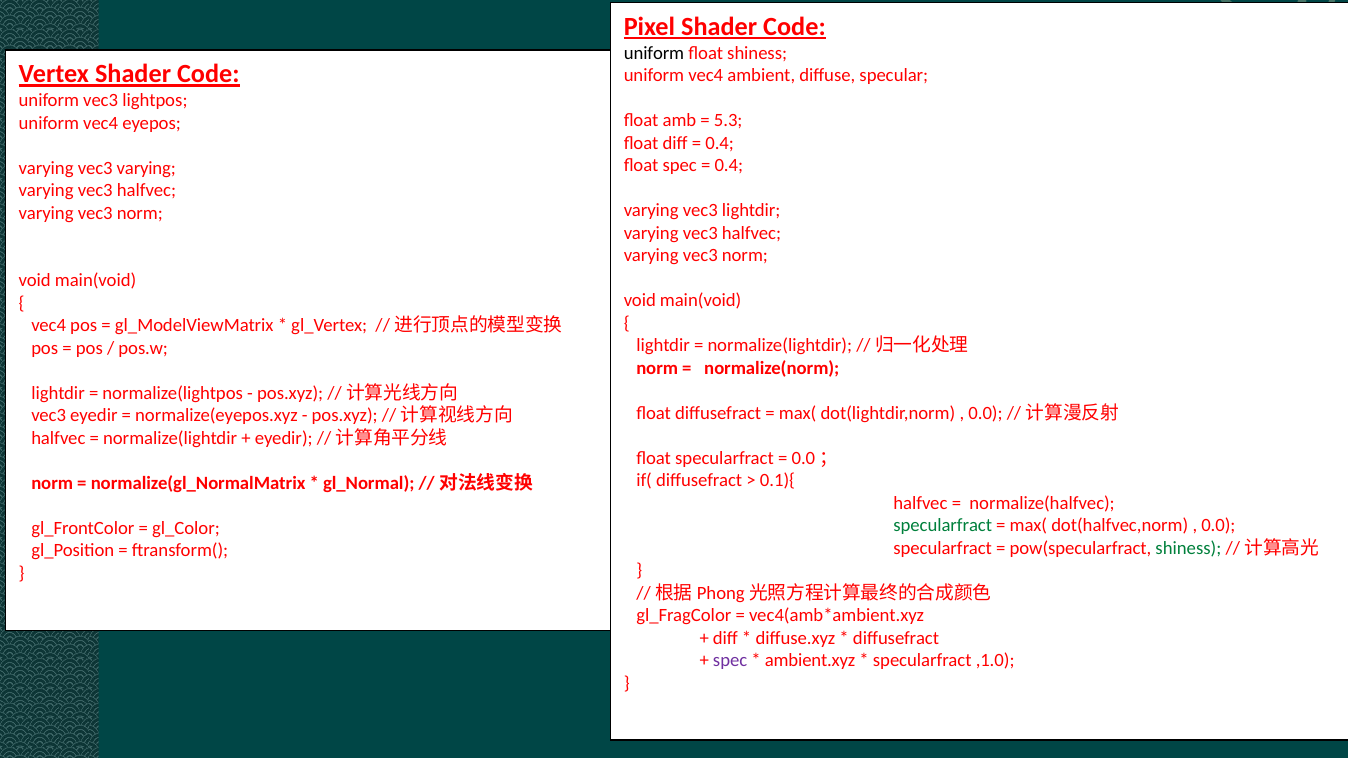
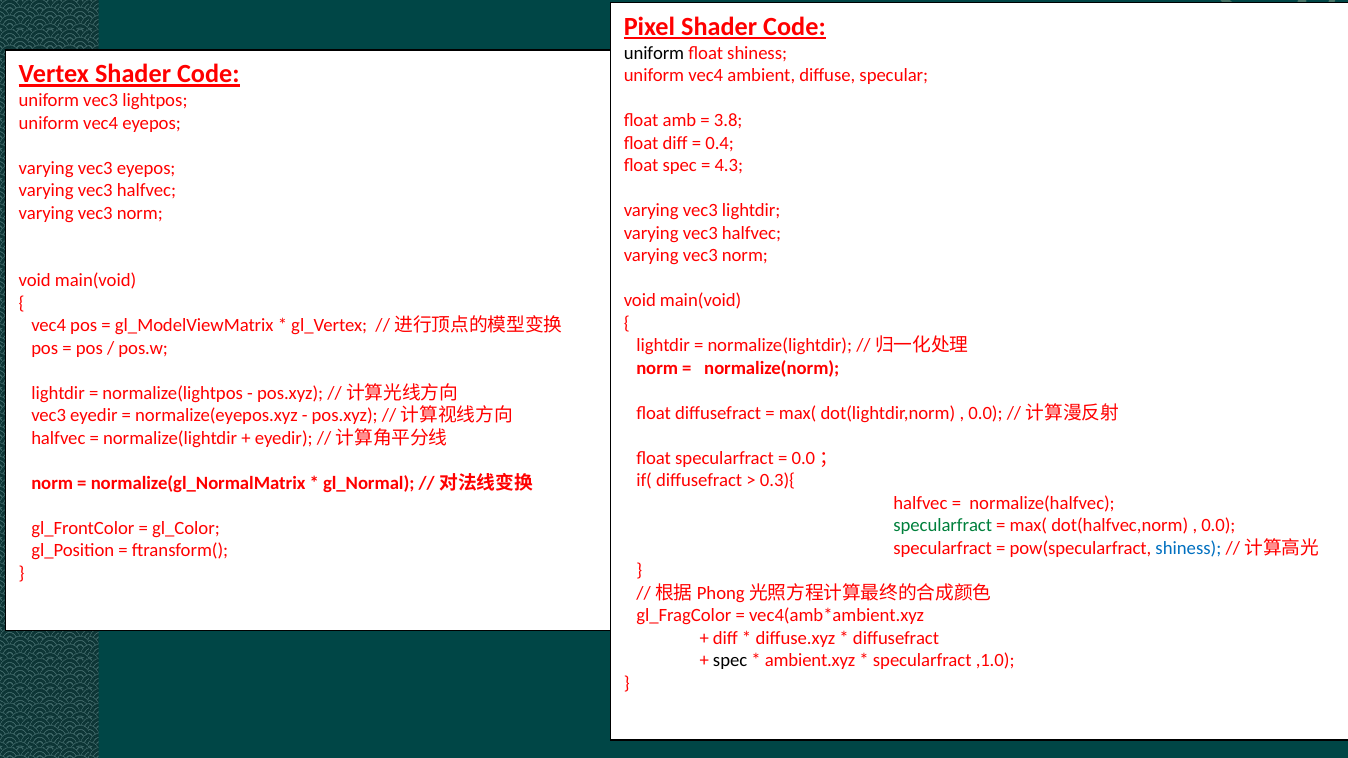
5.3: 5.3 -> 3.8
0.4 at (729, 166): 0.4 -> 4.3
vec3 varying: varying -> eyepos
0.1){: 0.1){ -> 0.3){
shiness at (1188, 548) colour: green -> blue
spec at (730, 661) colour: purple -> black
